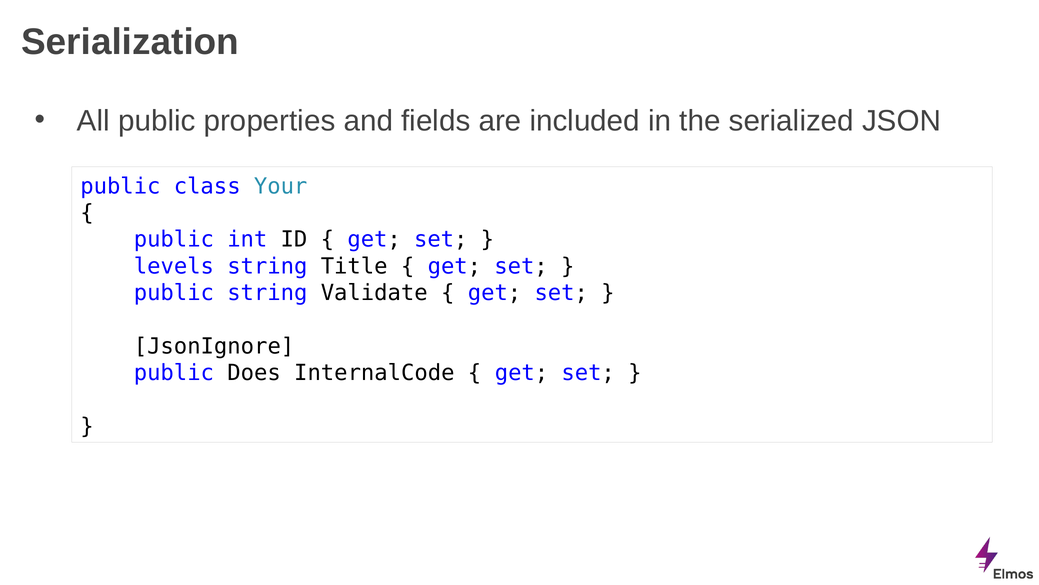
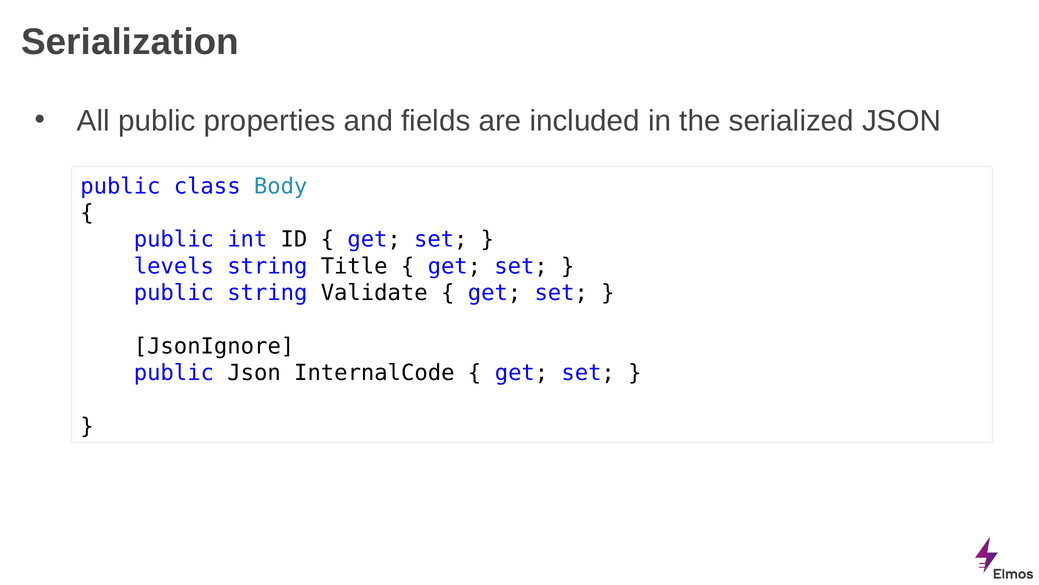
Your: Your -> Body
public Does: Does -> Json
